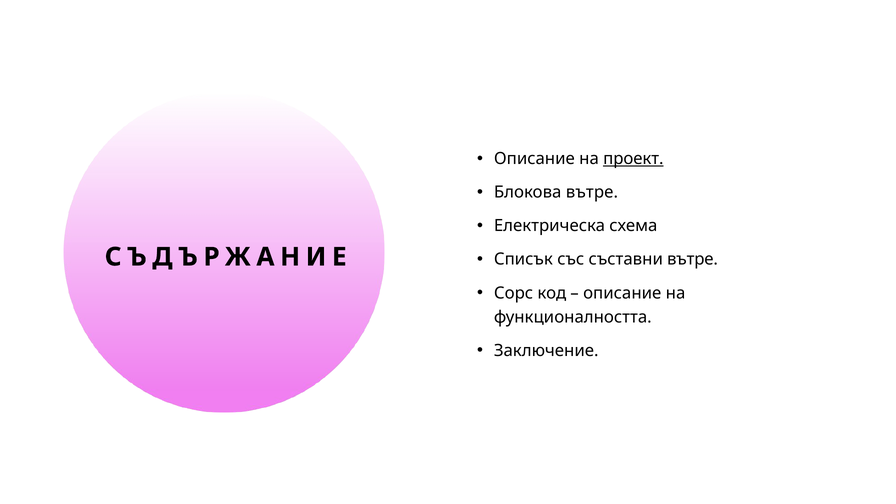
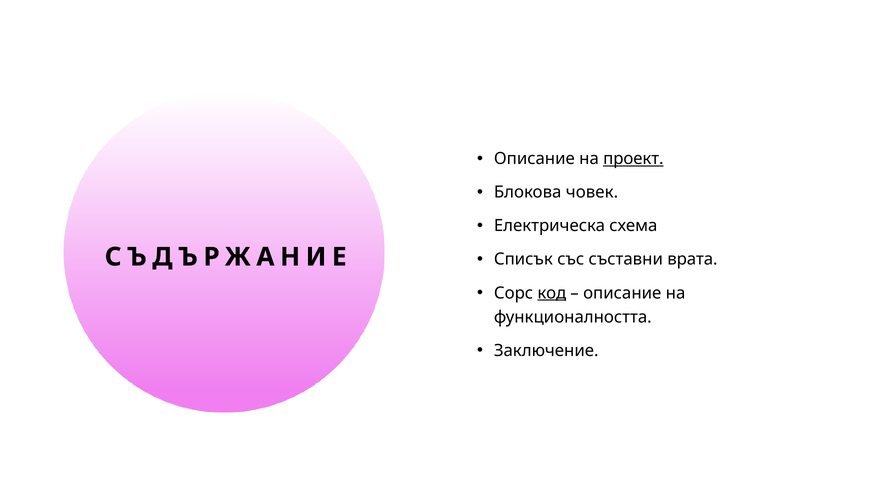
Блокова вътре: вътре -> човек
съставни вътре: вътре -> врата
код underline: none -> present
